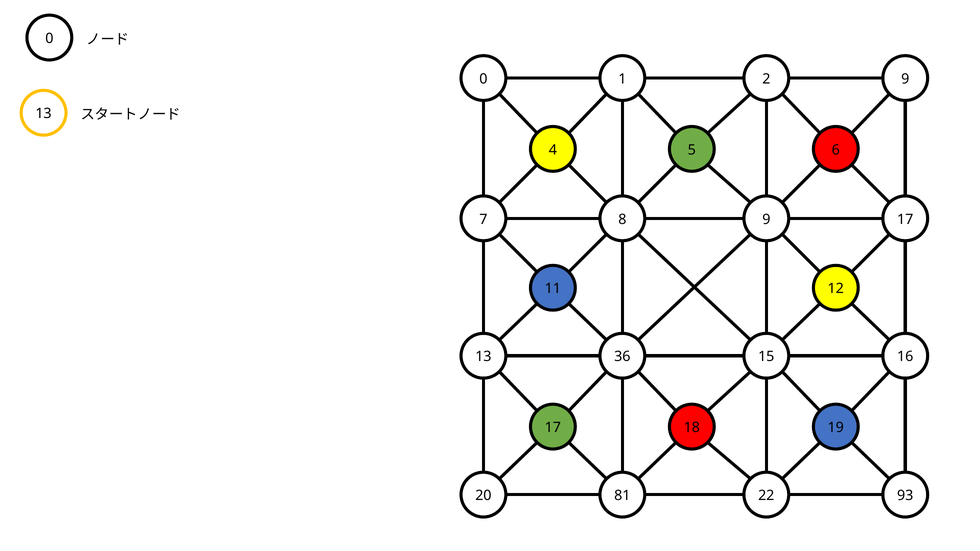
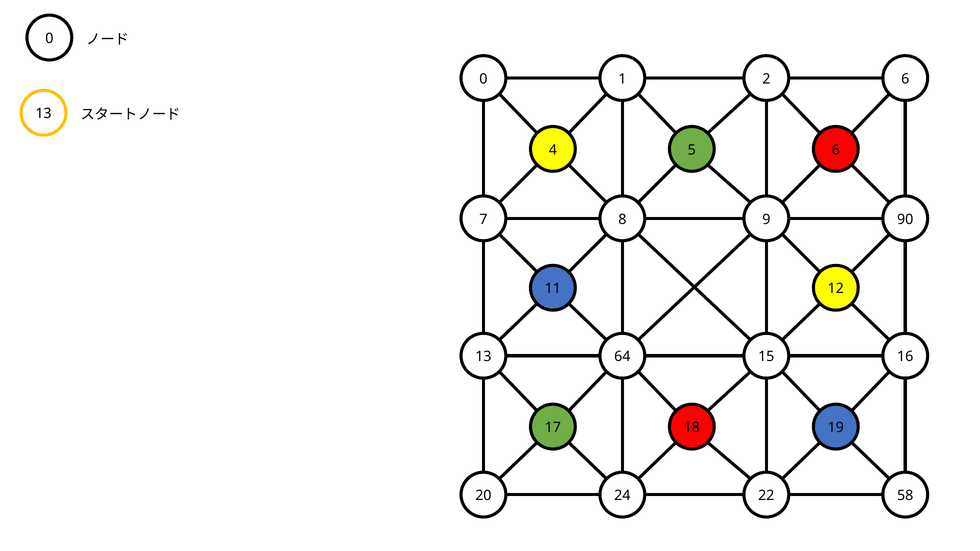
2 9: 9 -> 6
9 17: 17 -> 90
36: 36 -> 64
81: 81 -> 24
93: 93 -> 58
